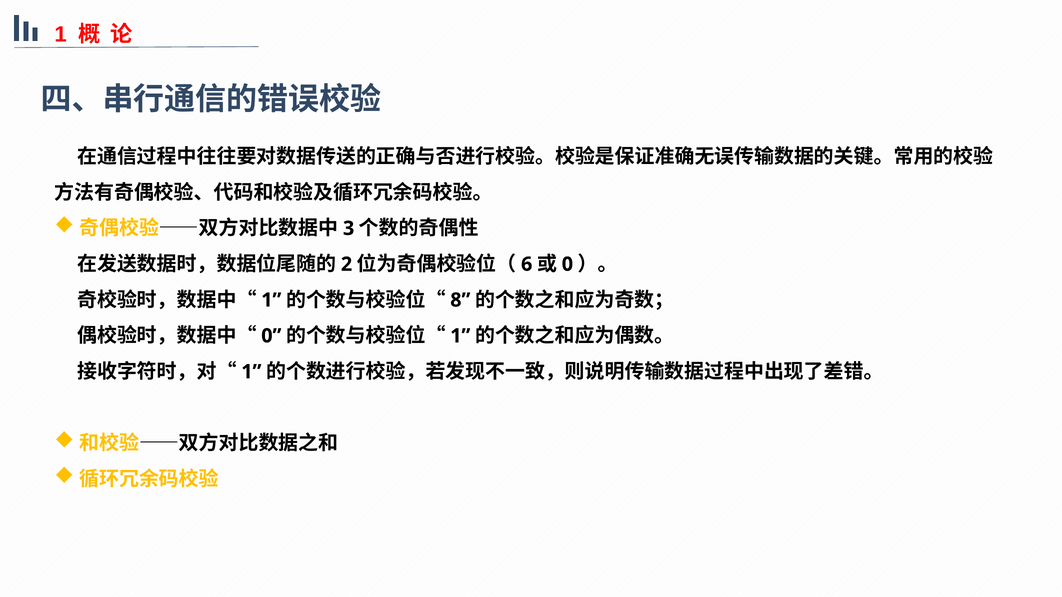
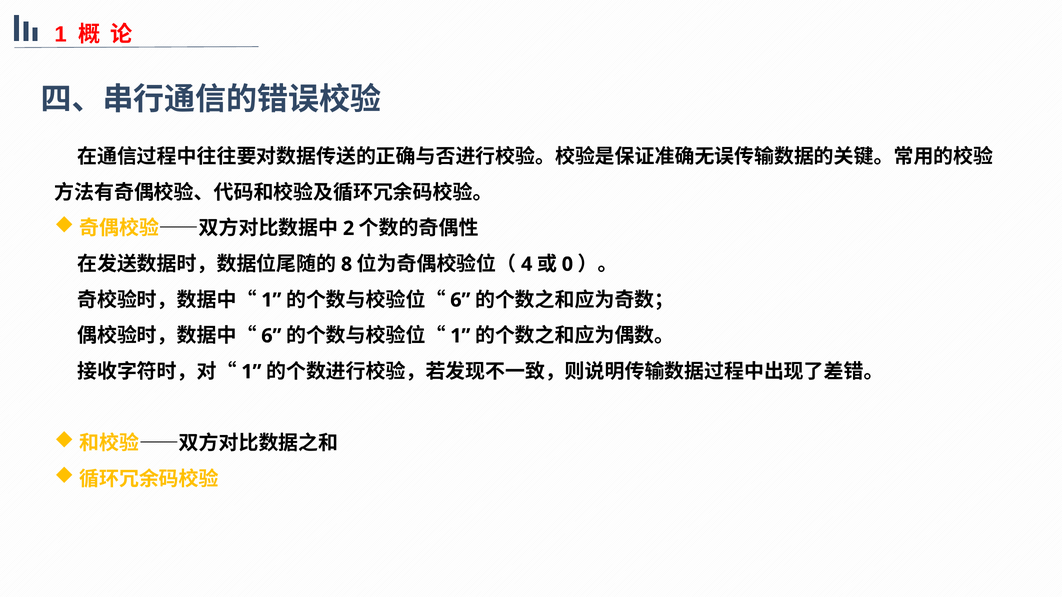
3: 3 -> 2
2: 2 -> 8
6: 6 -> 4
8 at (460, 300): 8 -> 6
0 at (271, 336): 0 -> 6
